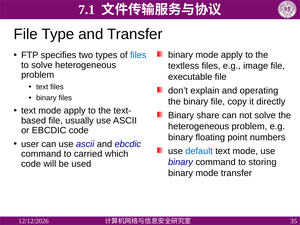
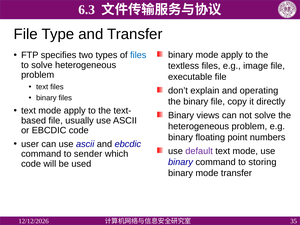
7.1: 7.1 -> 6.3
share: share -> views
default colour: blue -> purple
carried: carried -> sender
